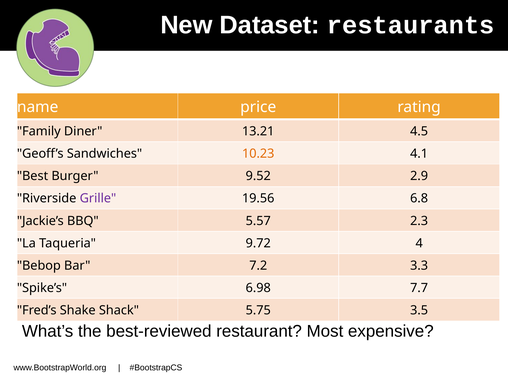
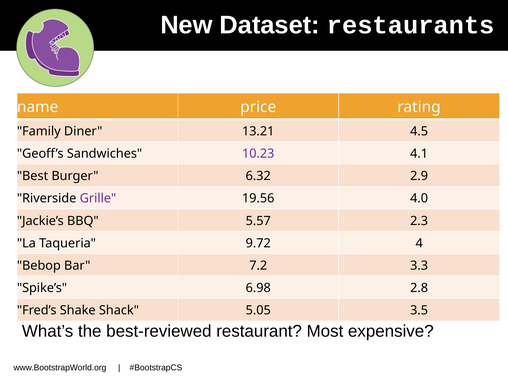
10.23 colour: orange -> purple
9.52: 9.52 -> 6.32
6.8: 6.8 -> 4.0
7.7: 7.7 -> 2.8
5.75: 5.75 -> 5.05
